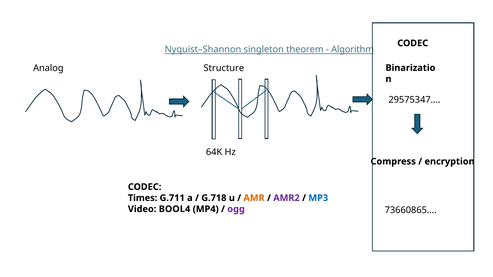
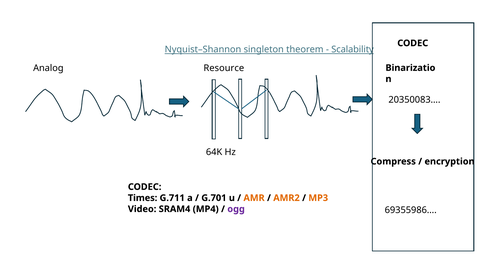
Algorithm: Algorithm -> Scalability
Structure: Structure -> Resource
29575347…: 29575347… -> 20350083…
G.718: G.718 -> G.701
AMR2 colour: purple -> orange
MP3 colour: blue -> orange
BOOL4: BOOL4 -> SRAM4
73660865…: 73660865… -> 69355986…
